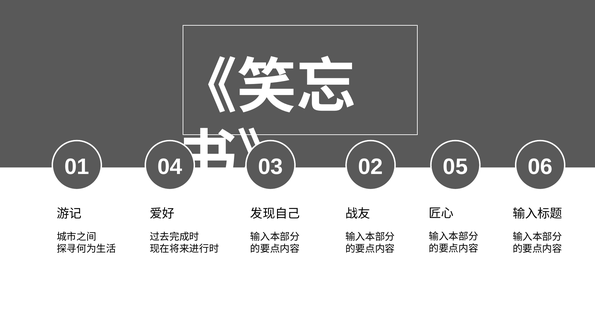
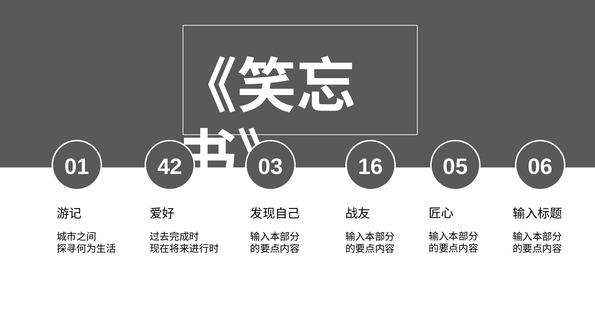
04: 04 -> 42
02: 02 -> 16
